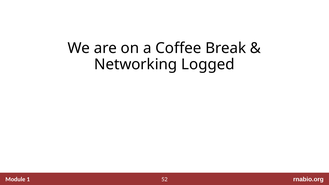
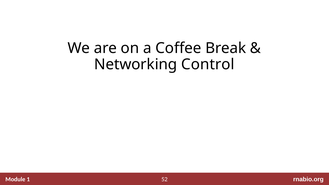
Logged: Logged -> Control
